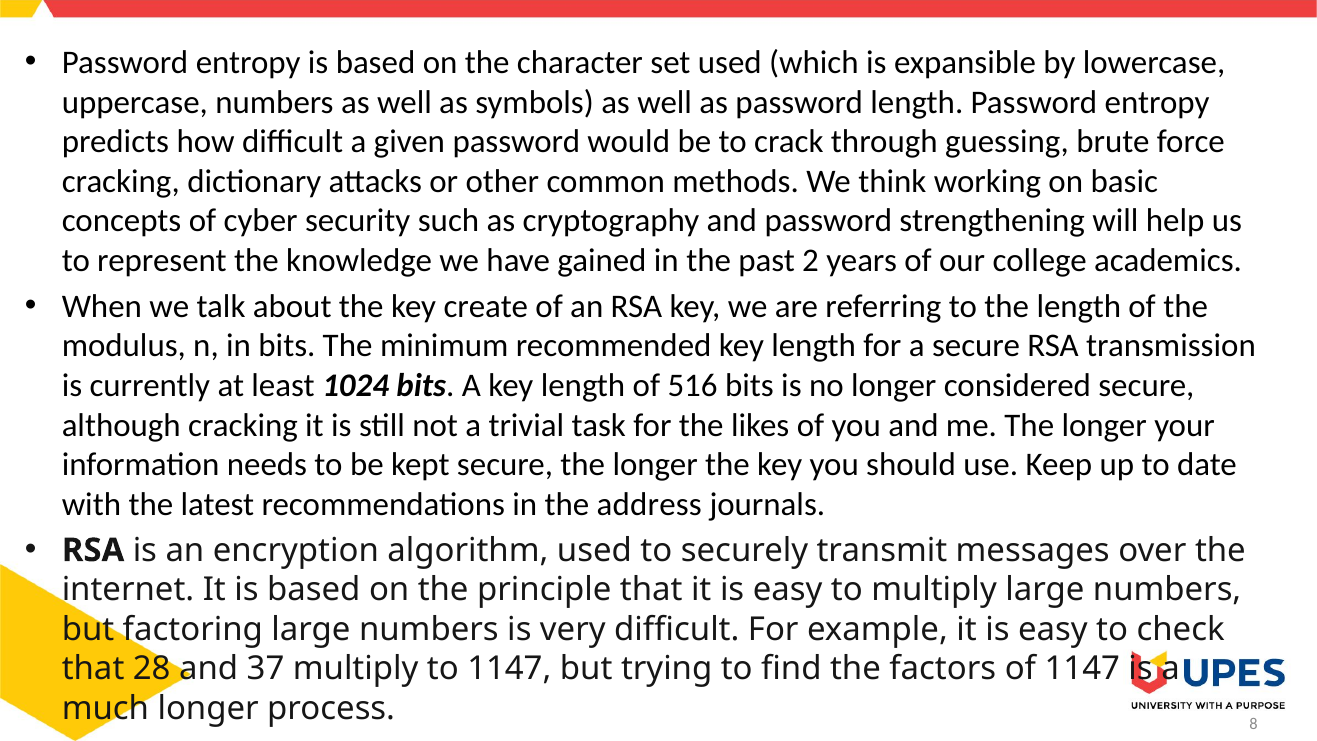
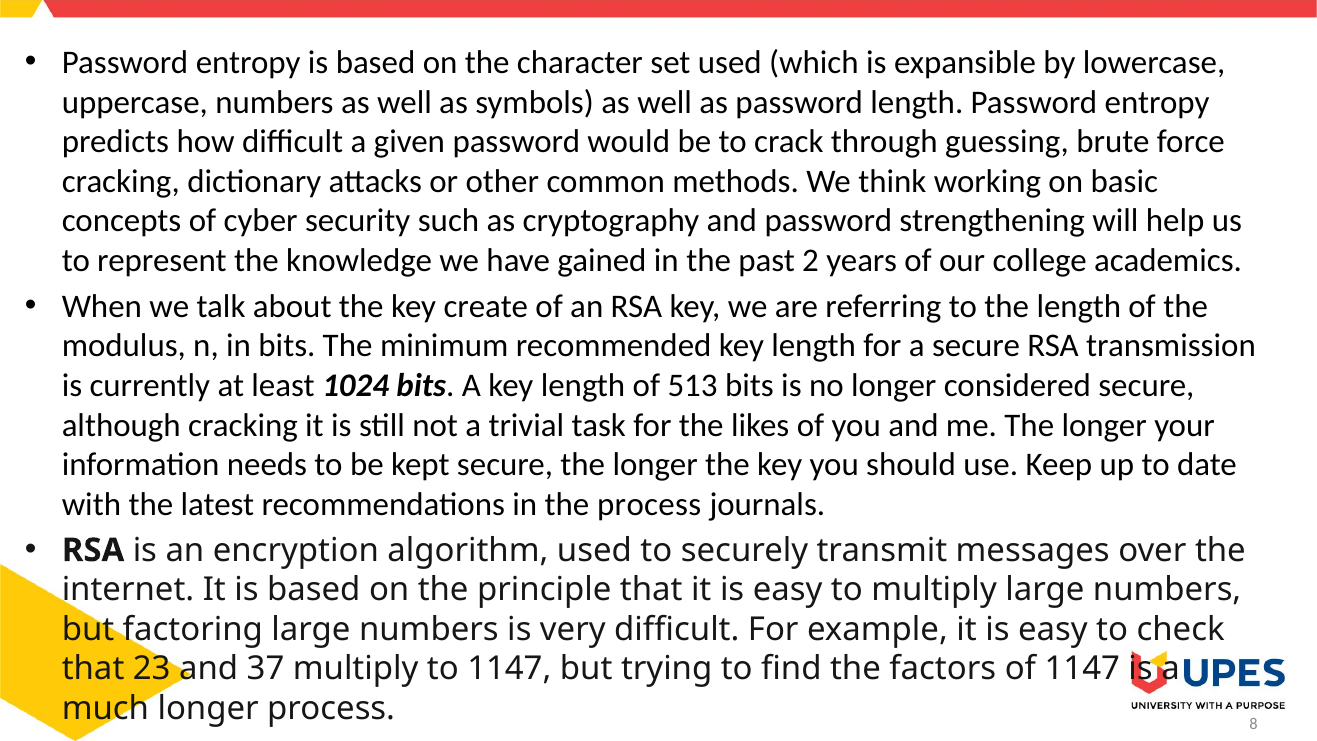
516: 516 -> 513
the address: address -> process
28: 28 -> 23
